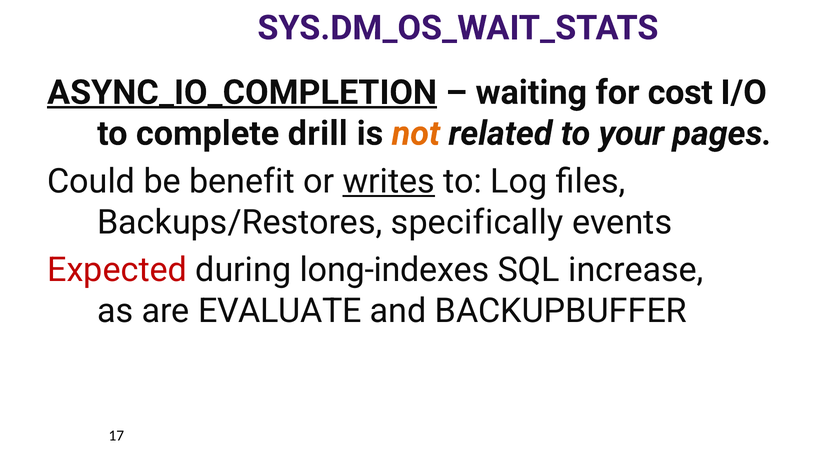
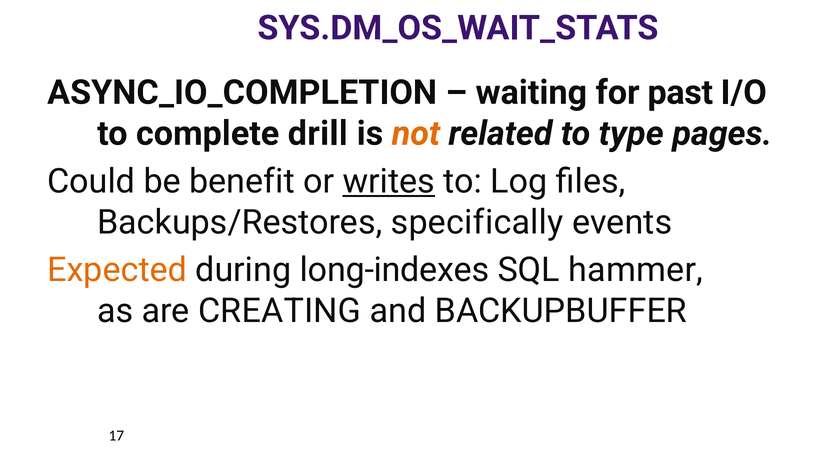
ASYNC_IO_COMPLETION underline: present -> none
cost: cost -> past
your: your -> type
Expected colour: red -> orange
increase: increase -> hammer
EVALUATE: EVALUATE -> CREATING
